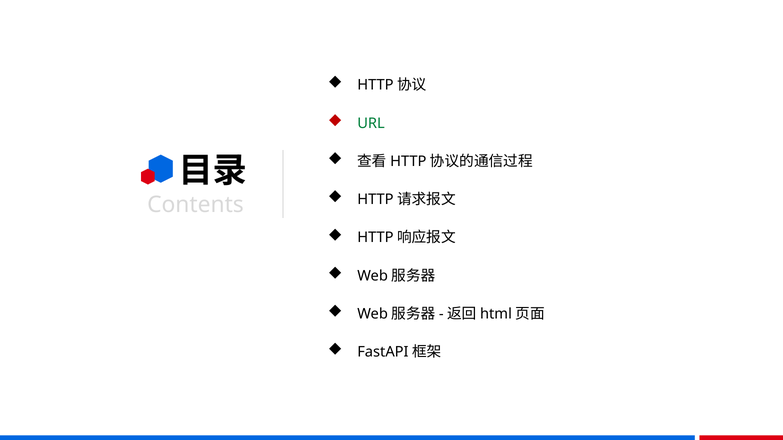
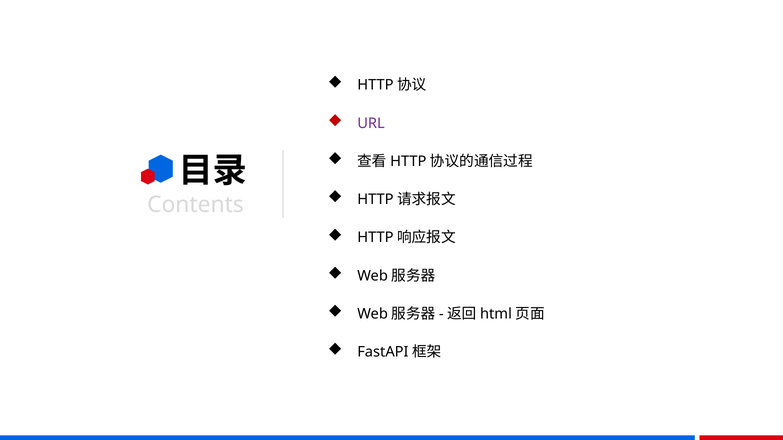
URL colour: green -> purple
